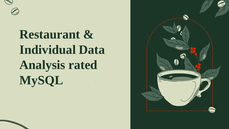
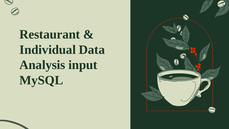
rated: rated -> input
